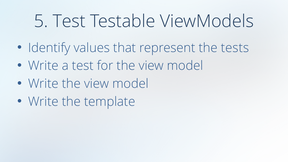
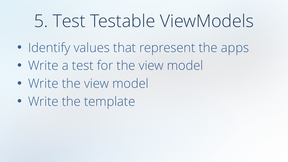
tests: tests -> apps
